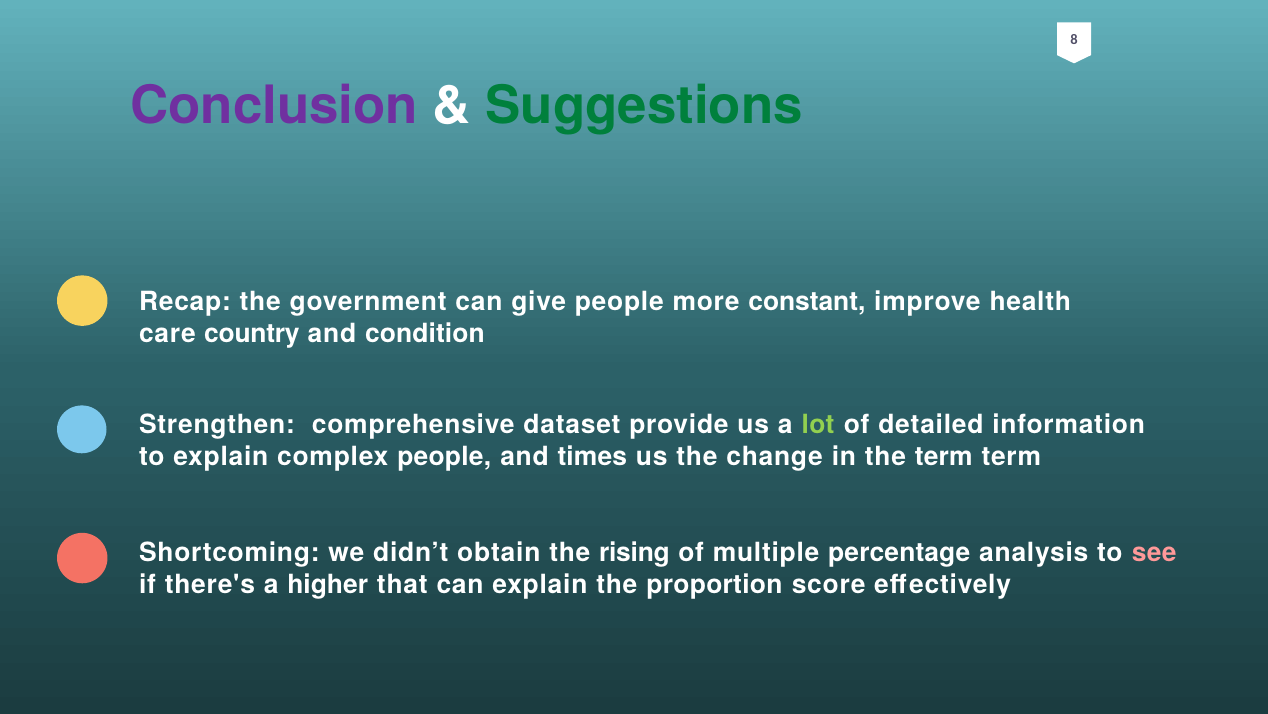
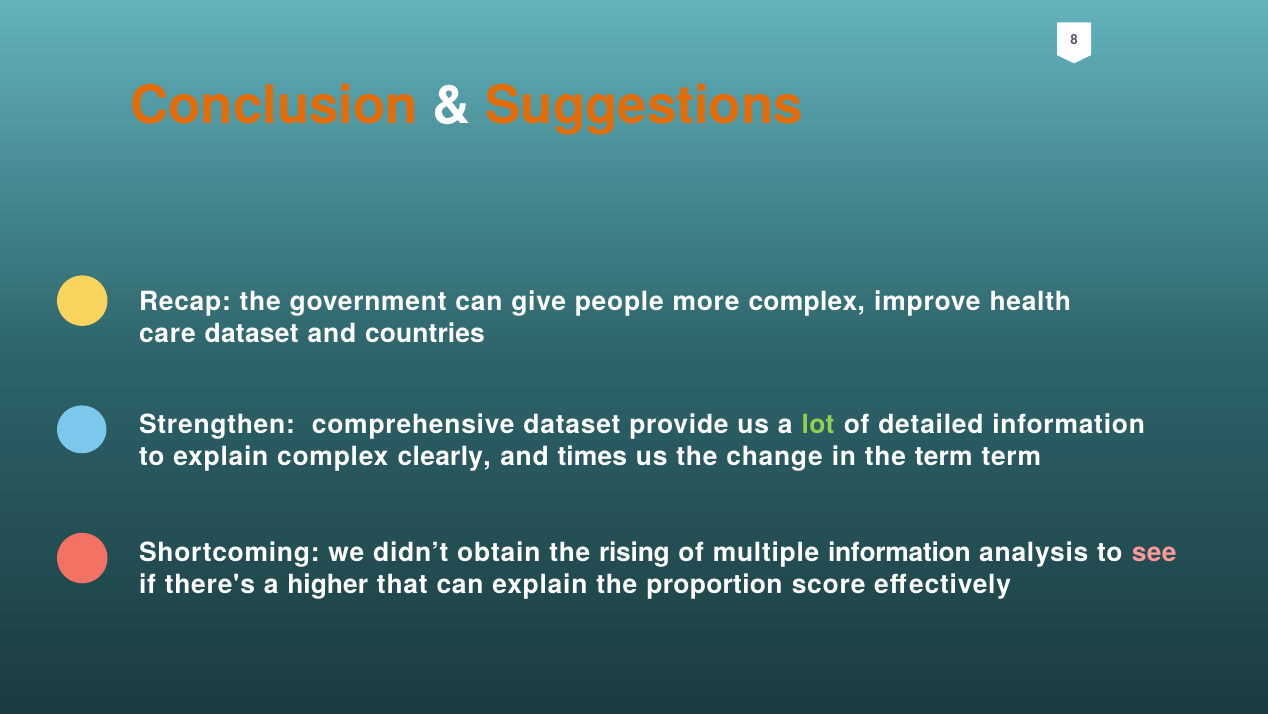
Conclusion colour: purple -> orange
Suggestions colour: green -> orange
more constant: constant -> complex
care country: country -> dataset
condition: condition -> countries
complex people: people -> clearly
multiple percentage: percentage -> information
